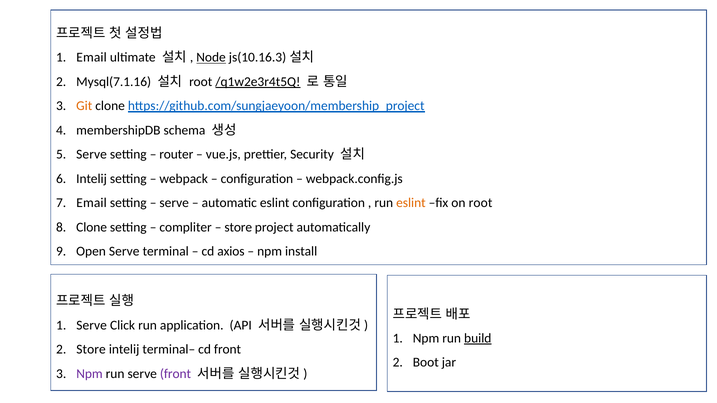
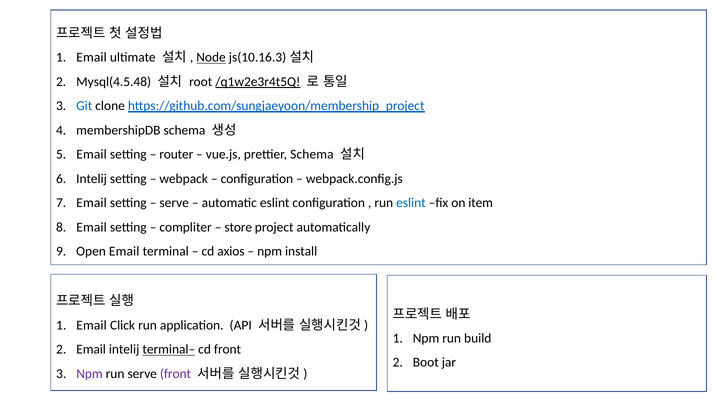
Mysql(7.1.16: Mysql(7.1.16 -> Mysql(4.5.48
Git colour: orange -> blue
Serve at (92, 155): Serve -> Email
prettier Security: Security -> Schema
eslint at (411, 203) colour: orange -> blue
on root: root -> item
Clone at (92, 227): Clone -> Email
Open Serve: Serve -> Email
Serve at (92, 325): Serve -> Email
build underline: present -> none
Store at (91, 350): Store -> Email
terminal– underline: none -> present
